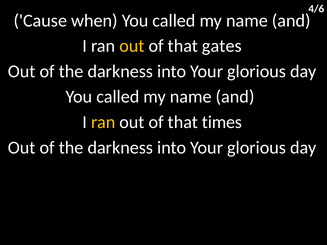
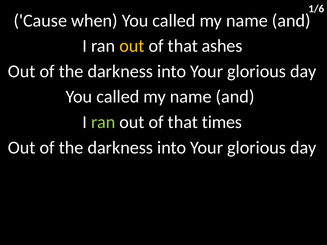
4/6: 4/6 -> 1/6
gates: gates -> ashes
ran at (103, 122) colour: yellow -> light green
